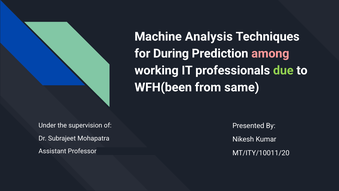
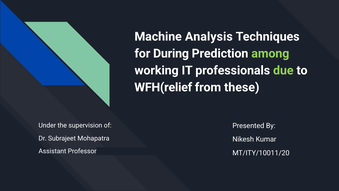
among colour: pink -> light green
WFH(been: WFH(been -> WFH(relief
same: same -> these
